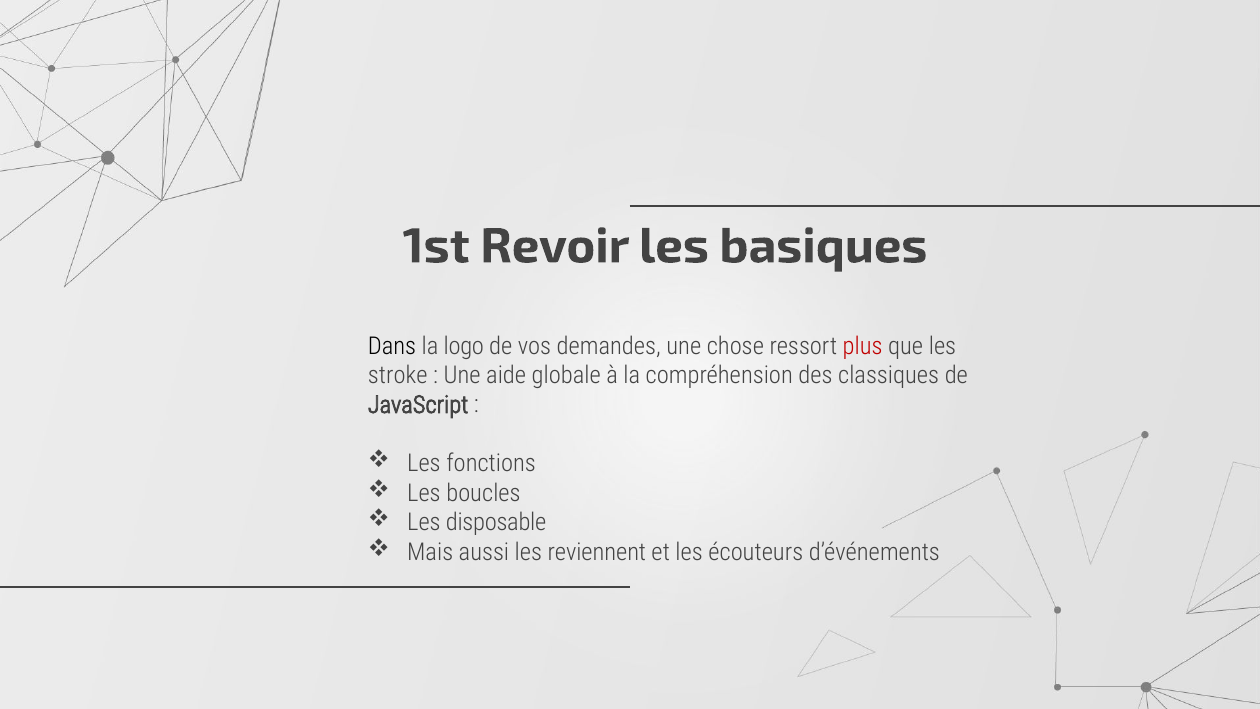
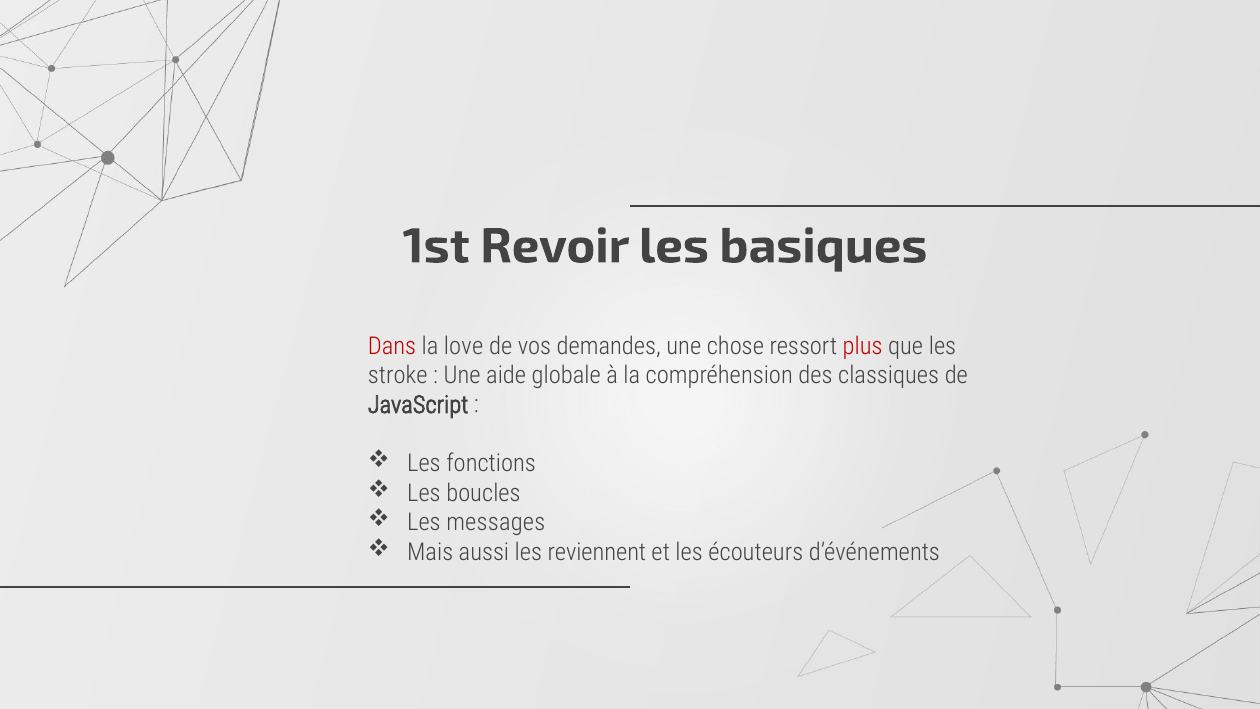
Dans colour: black -> red
logo: logo -> love
disposable: disposable -> messages
